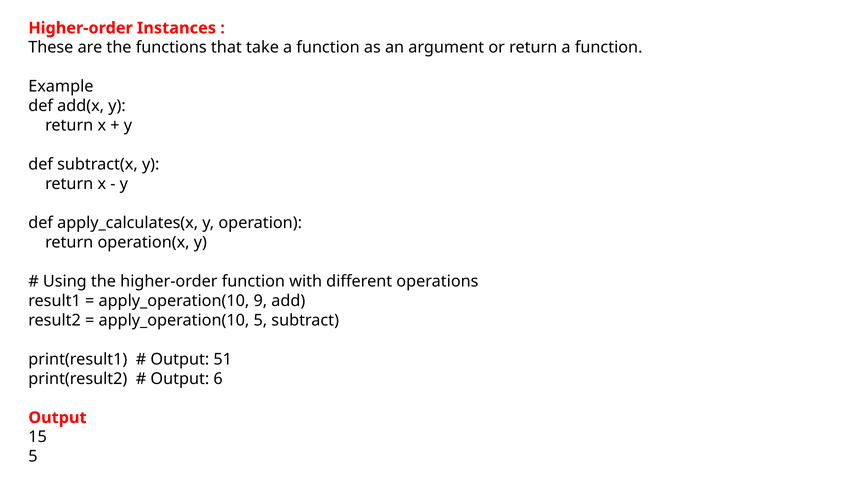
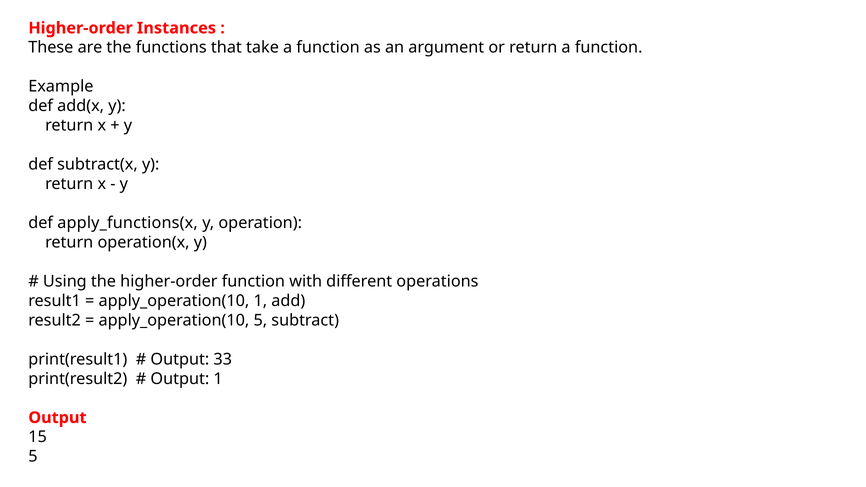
apply_calculates(x: apply_calculates(x -> apply_functions(x
apply_operation(10 9: 9 -> 1
51: 51 -> 33
Output 6: 6 -> 1
